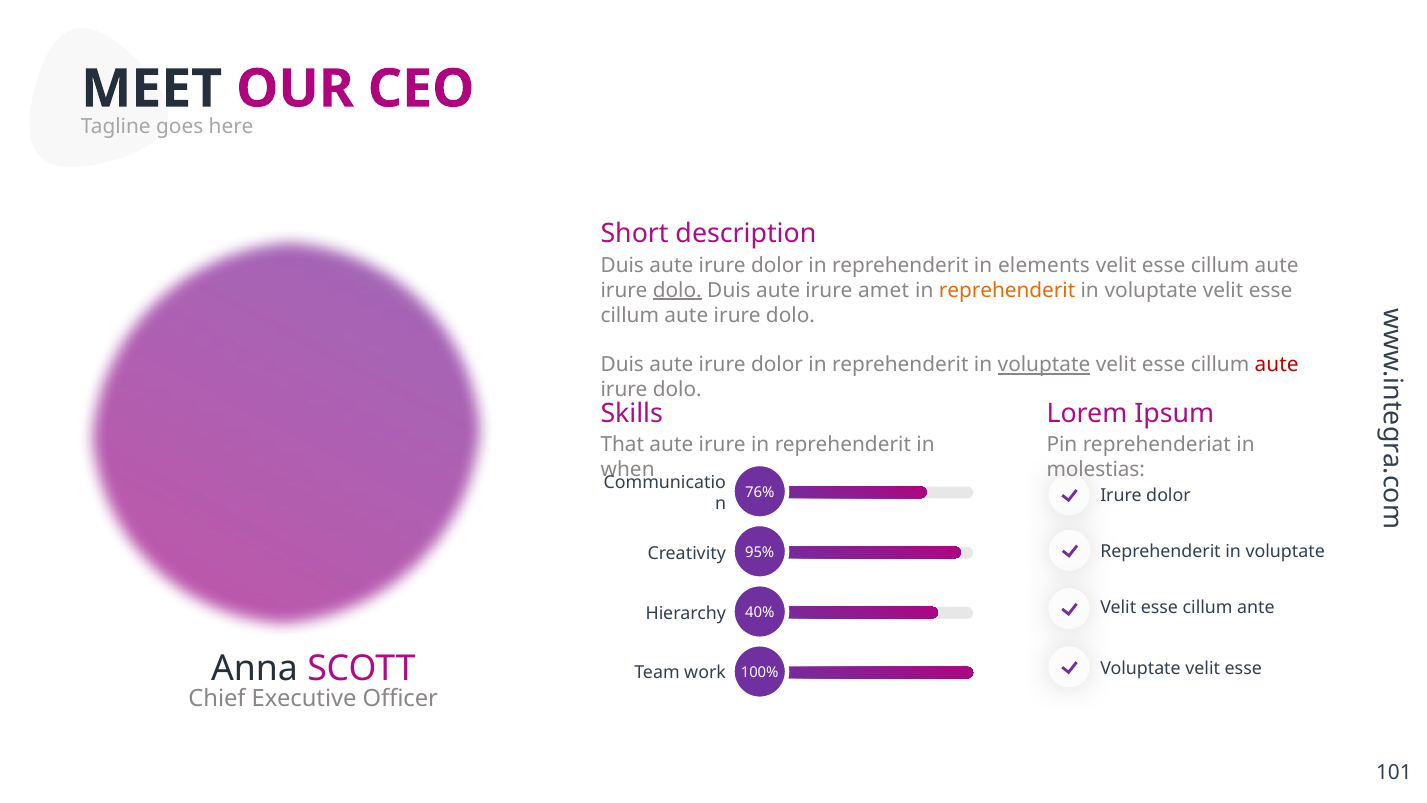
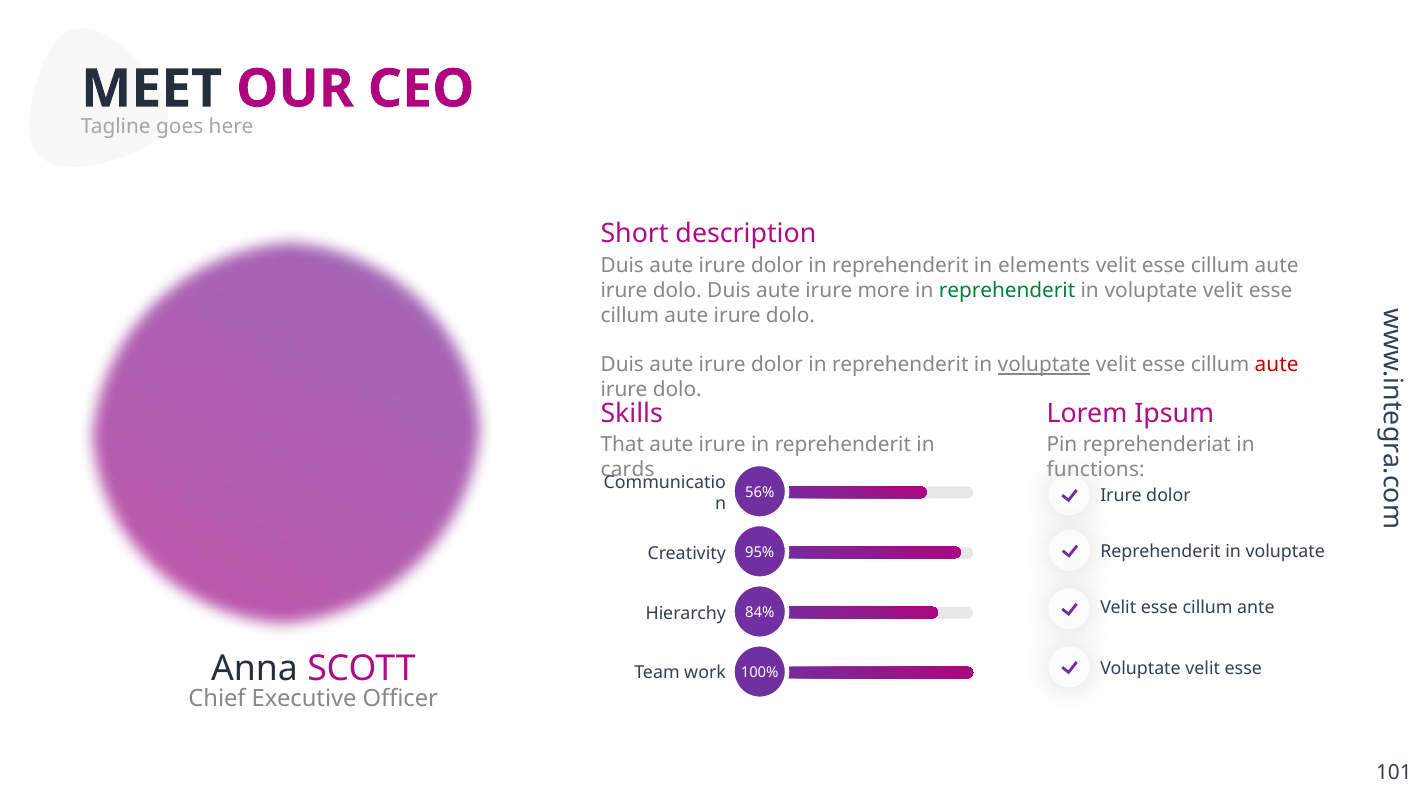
dolo at (677, 290) underline: present -> none
amet: amet -> more
reprehenderit at (1007, 290) colour: orange -> green
when: when -> cards
molestias: molestias -> functions
76%: 76% -> 56%
40%: 40% -> 84%
